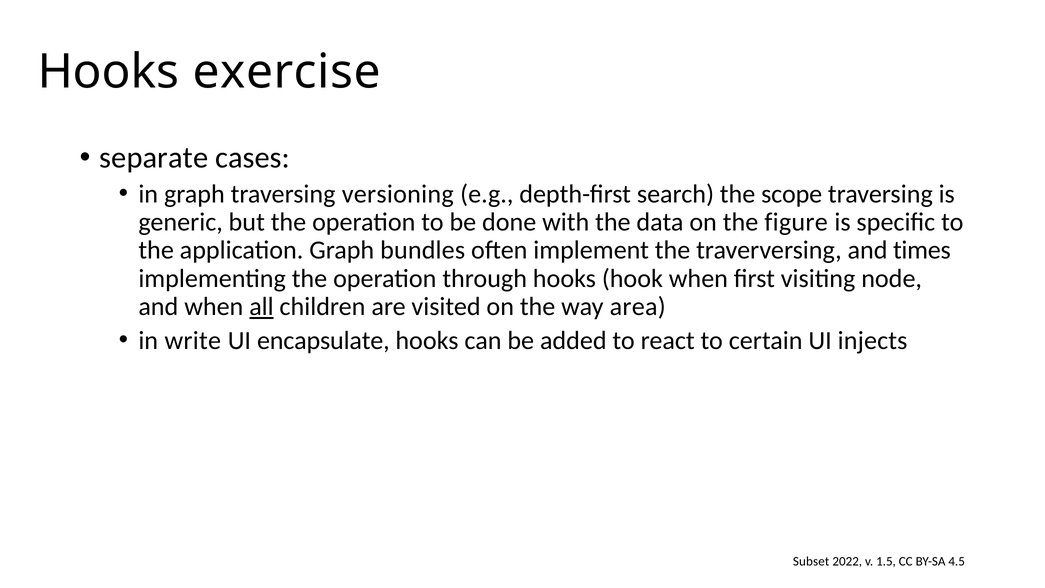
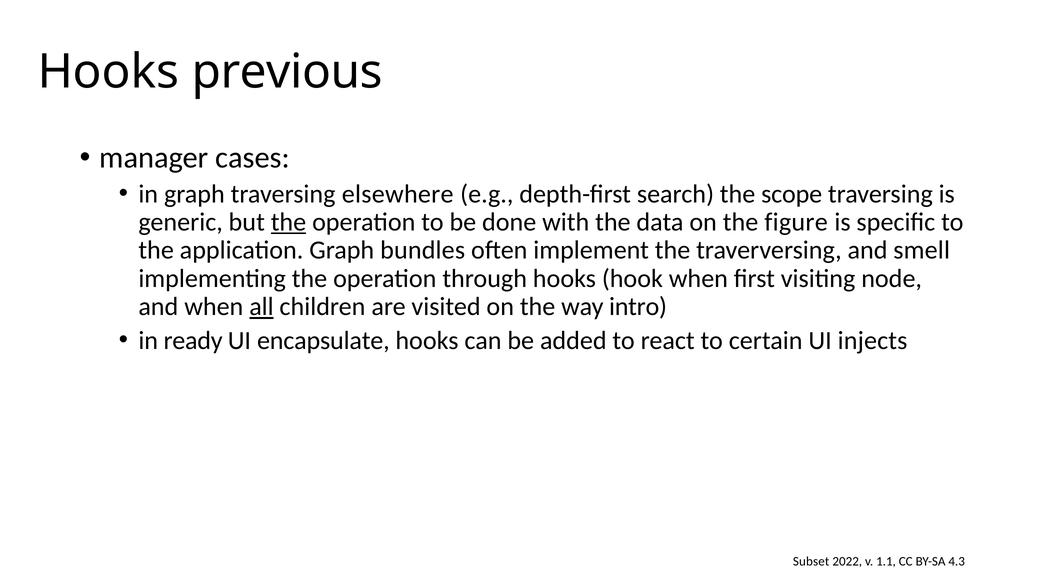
exercise: exercise -> previous
separate: separate -> manager
versioning: versioning -> elsewhere
the at (288, 222) underline: none -> present
times: times -> smell
area: area -> intro
write: write -> ready
1.5: 1.5 -> 1.1
4.5: 4.5 -> 4.3
